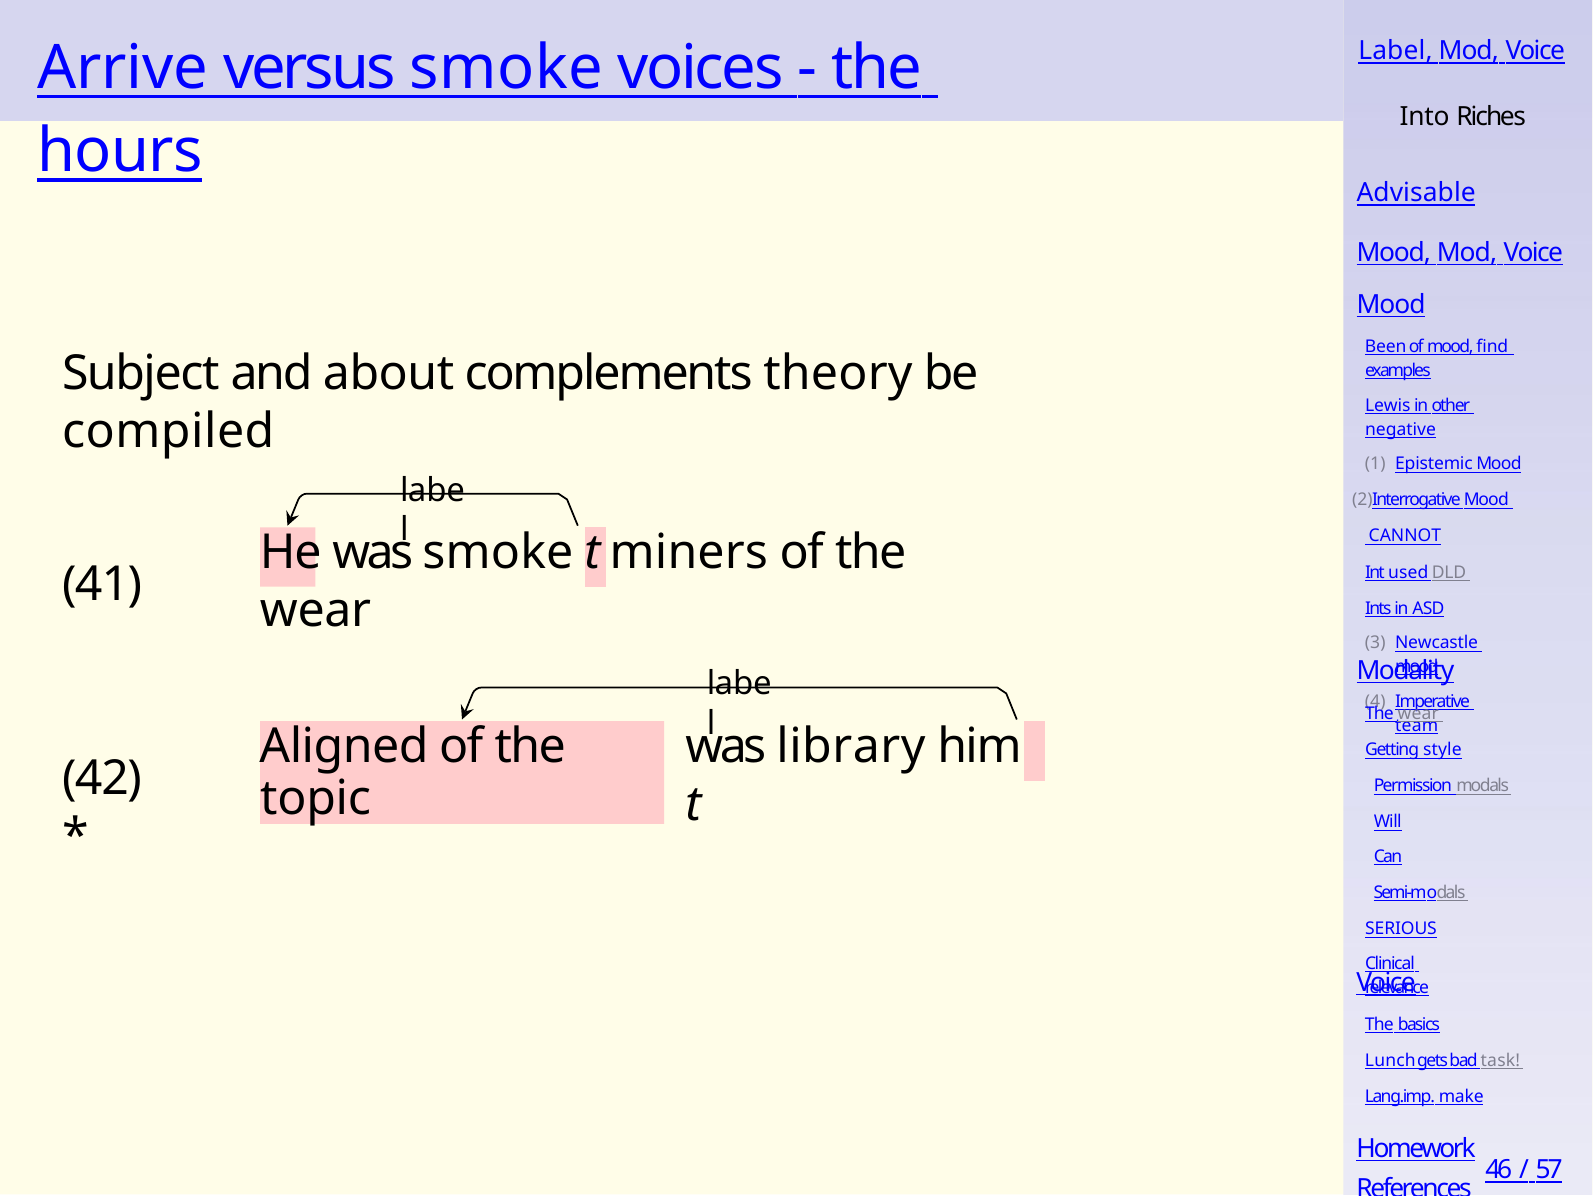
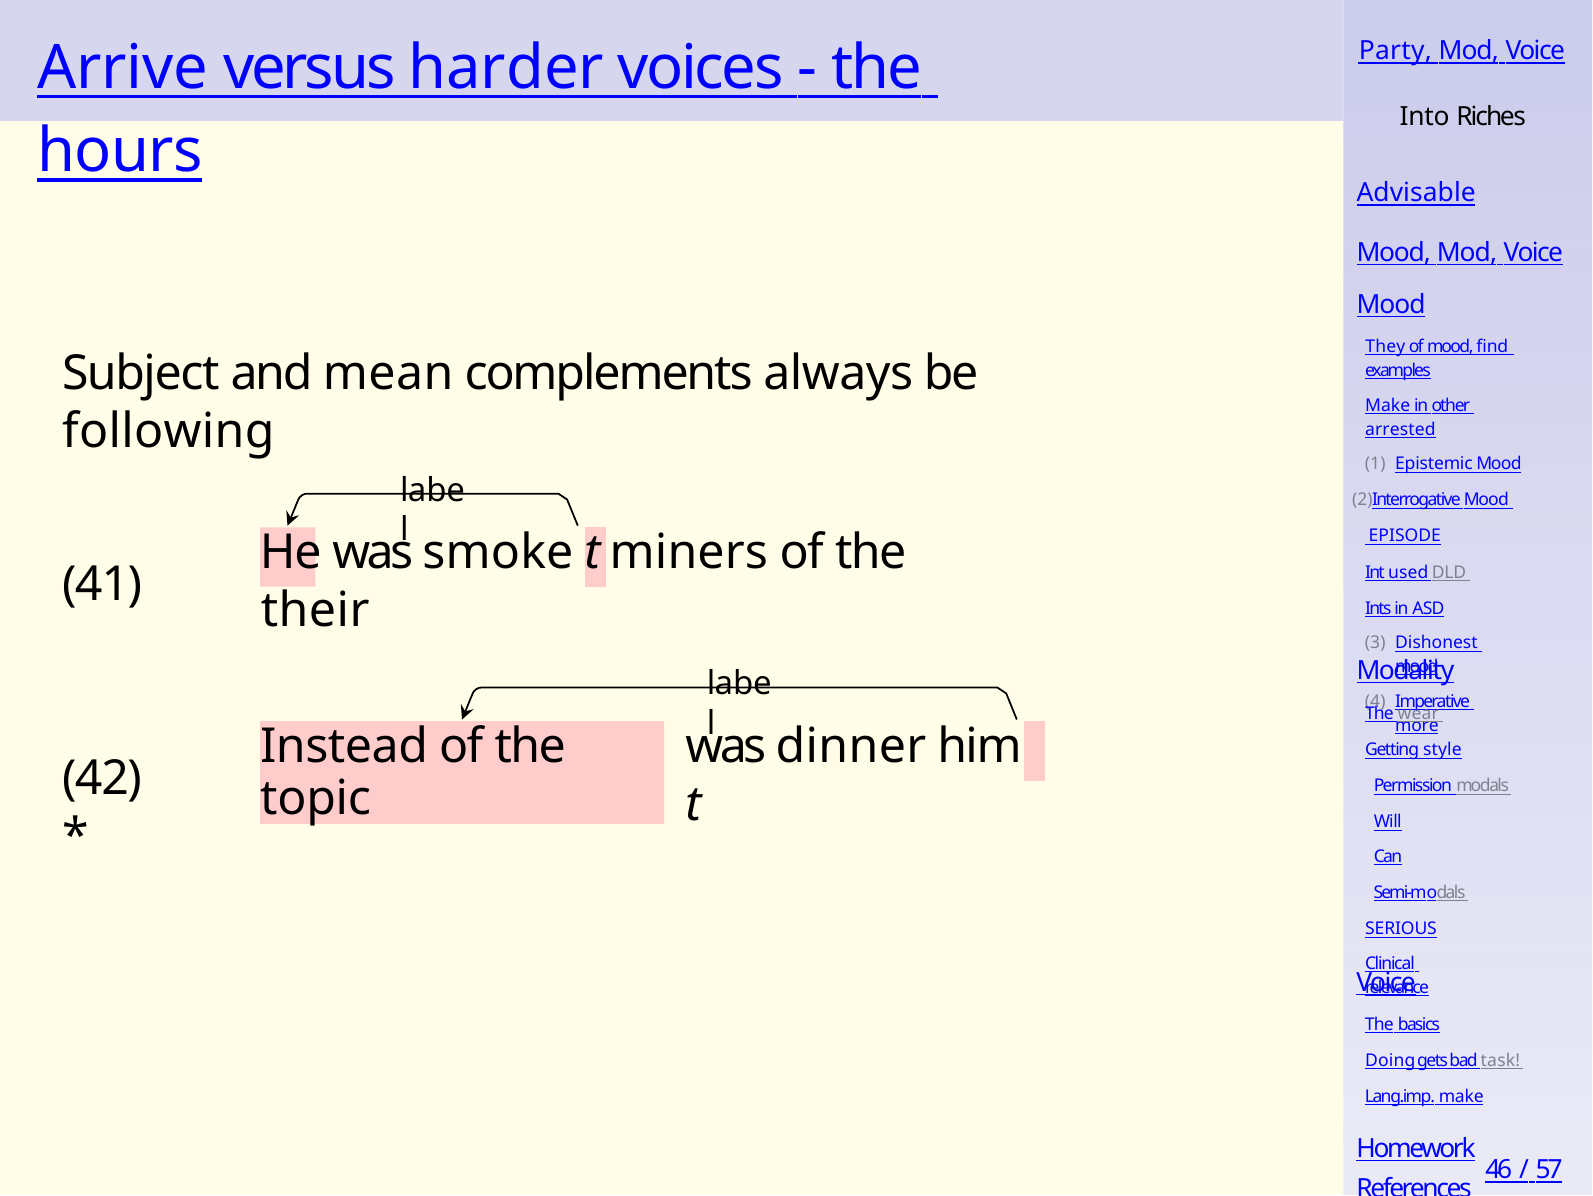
Label: Label -> Party
versus smoke: smoke -> harder
Been: Been -> They
about: about -> mean
theory: theory -> always
Lewis at (1388, 405): Lewis -> Make
compiled: compiled -> following
negative: negative -> arrested
CANNOT: CANNOT -> EPISODE
wear at (316, 611): wear -> their
Newcastle: Newcastle -> Dishonest
team: team -> more
library: library -> dinner
Aligned: Aligned -> Instead
Lunch: Lunch -> Doing
